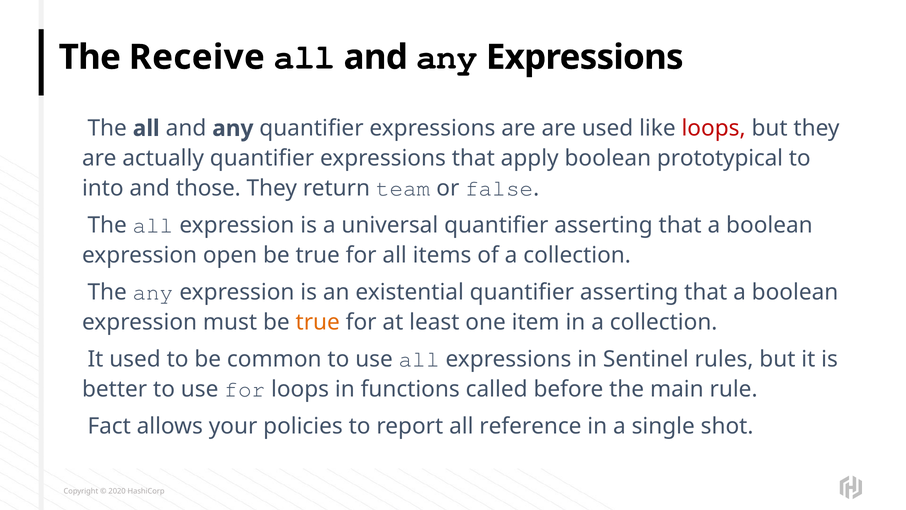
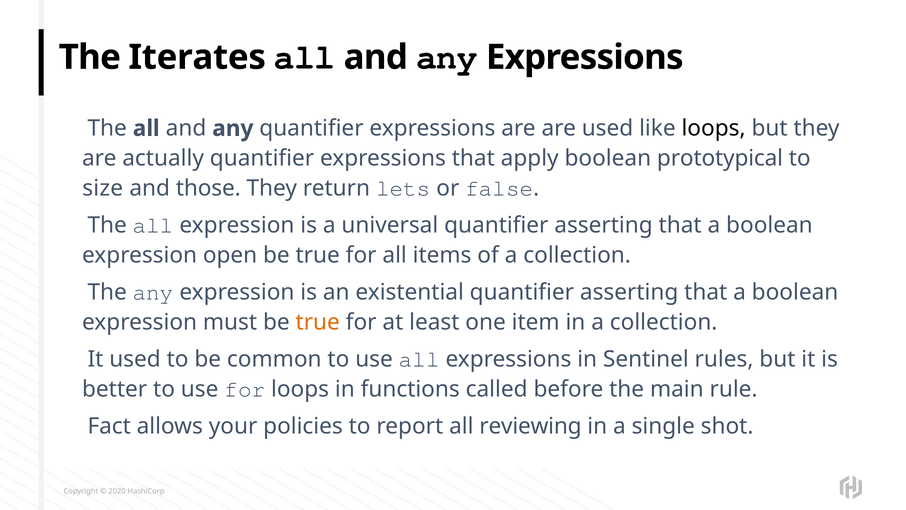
Receive: Receive -> Iterates
loops at (714, 128) colour: red -> black
into: into -> size
team: team -> lets
reference: reference -> reviewing
